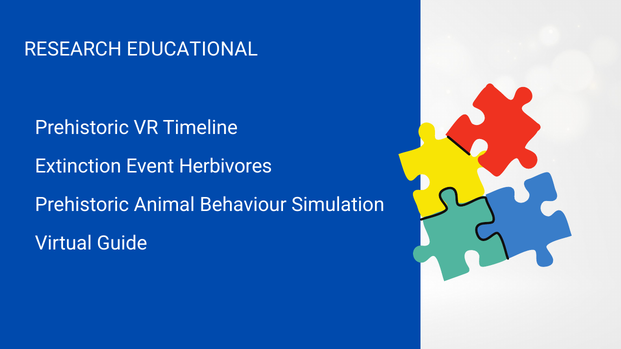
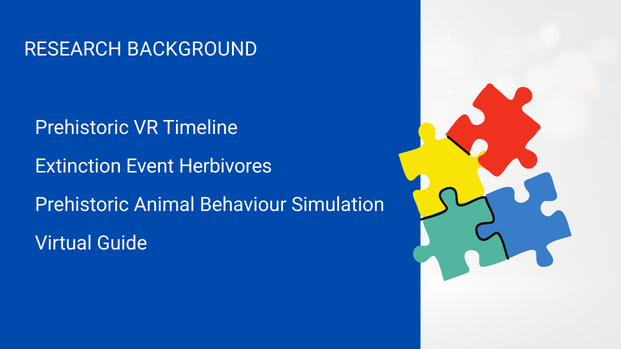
EDUCATIONAL: EDUCATIONAL -> BACKGROUND
